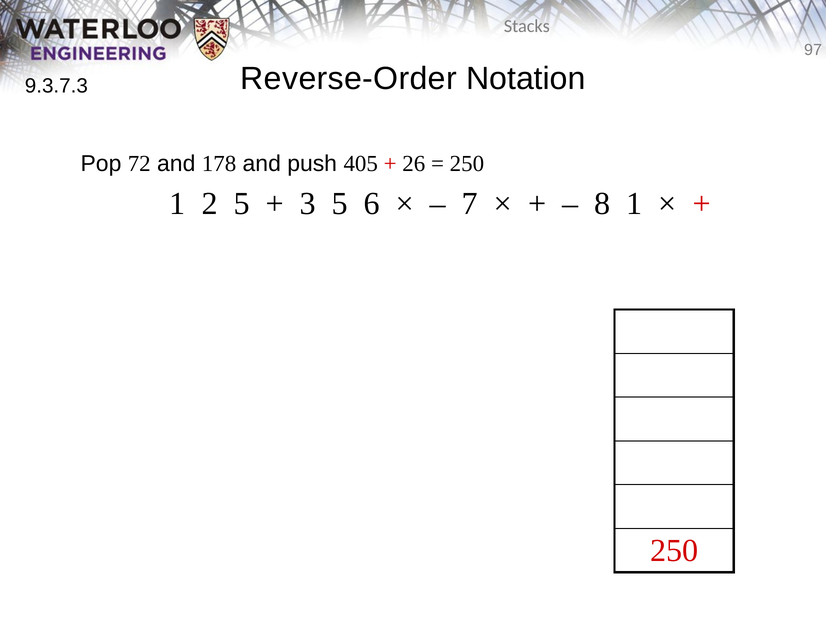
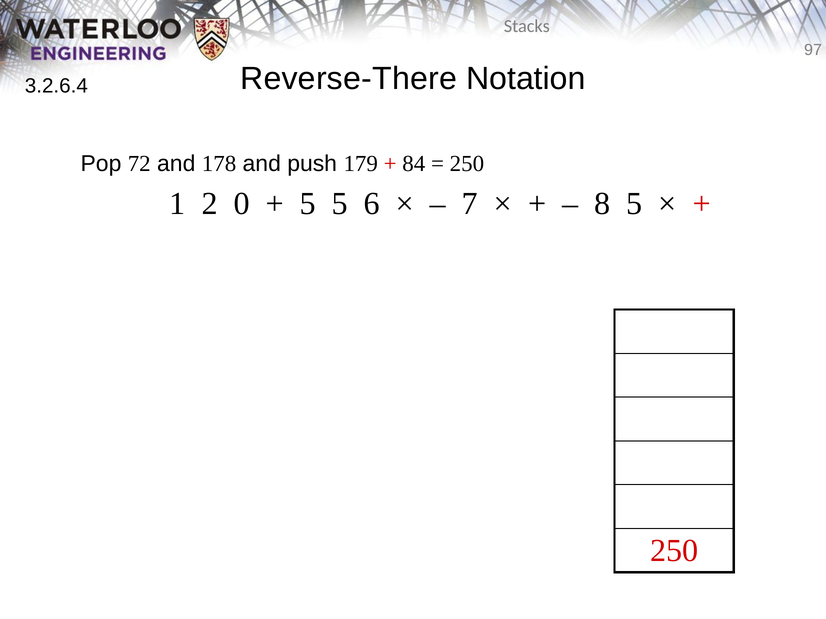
Reverse-Order: Reverse-Order -> Reverse-There
9.3.7.3: 9.3.7.3 -> 3.2.6.4
405: 405 -> 179
26: 26 -> 84
2 5: 5 -> 0
3 at (308, 204): 3 -> 5
8 1: 1 -> 5
